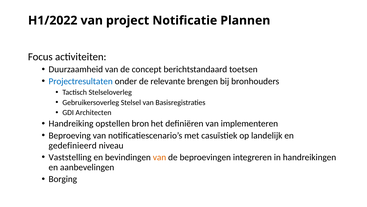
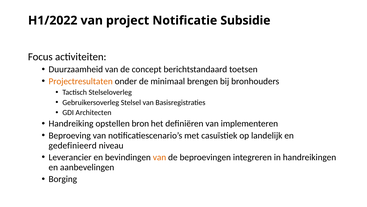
Plannen: Plannen -> Subsidie
Projectresultaten colour: blue -> orange
relevante: relevante -> minimaal
Vaststelling: Vaststelling -> Leverancier
